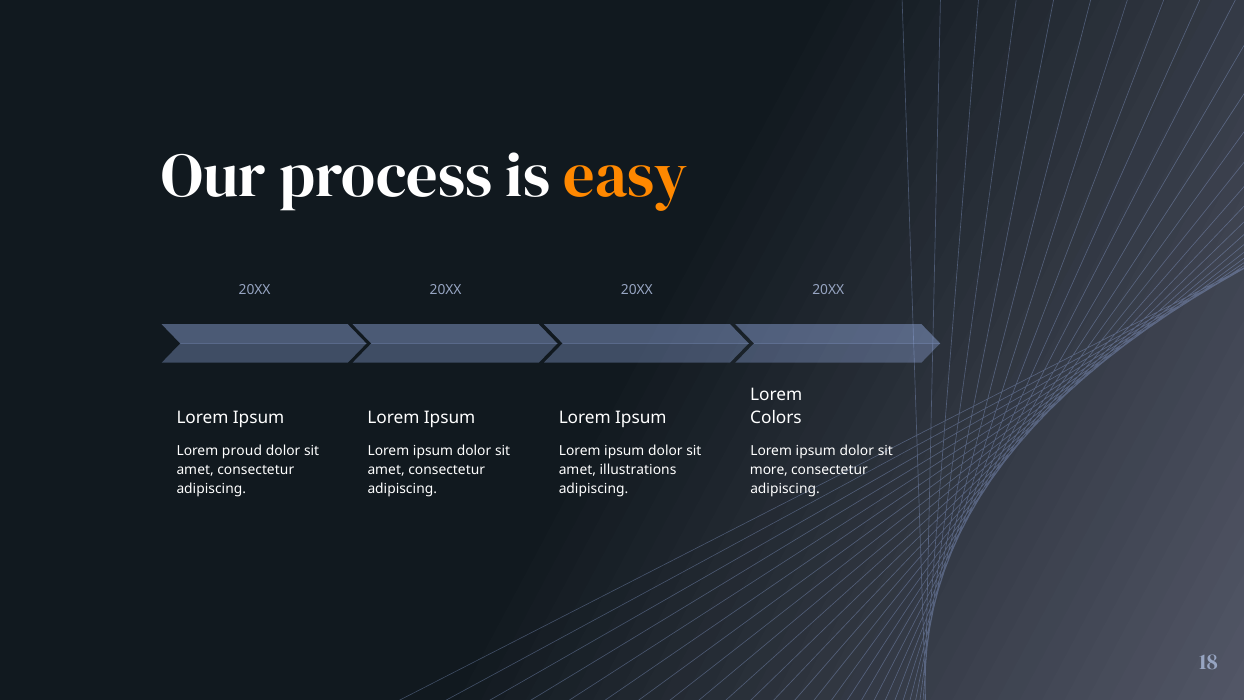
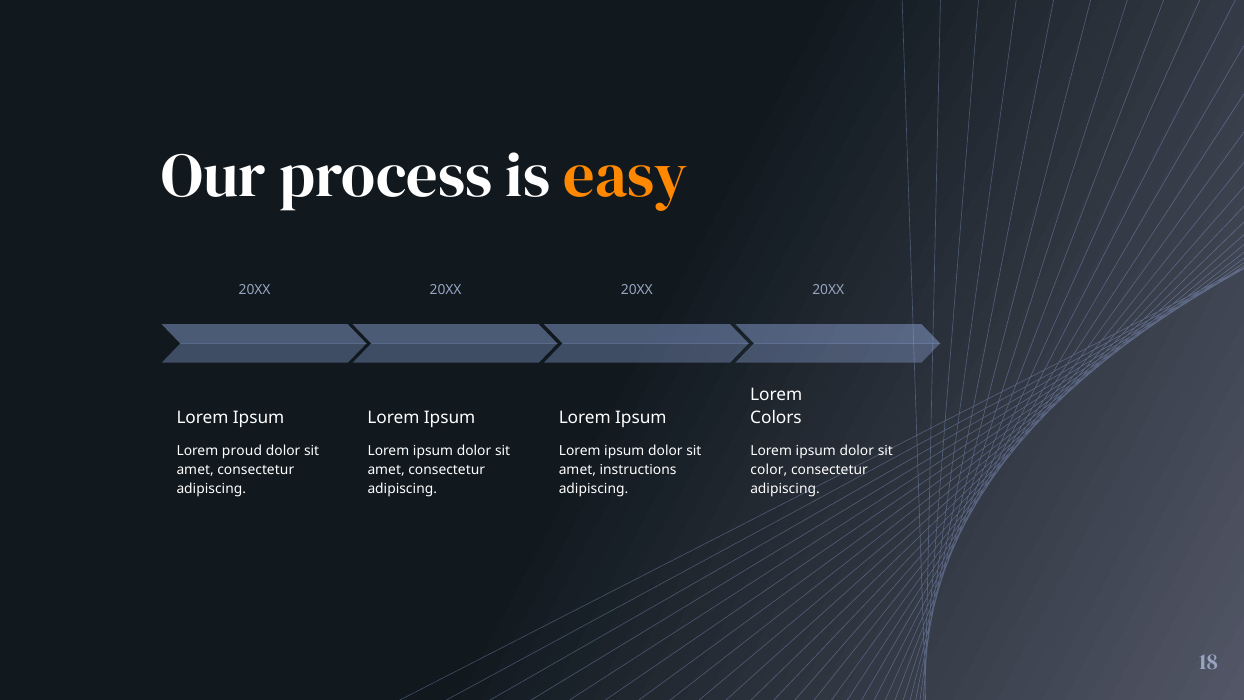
illustrations: illustrations -> instructions
more: more -> color
